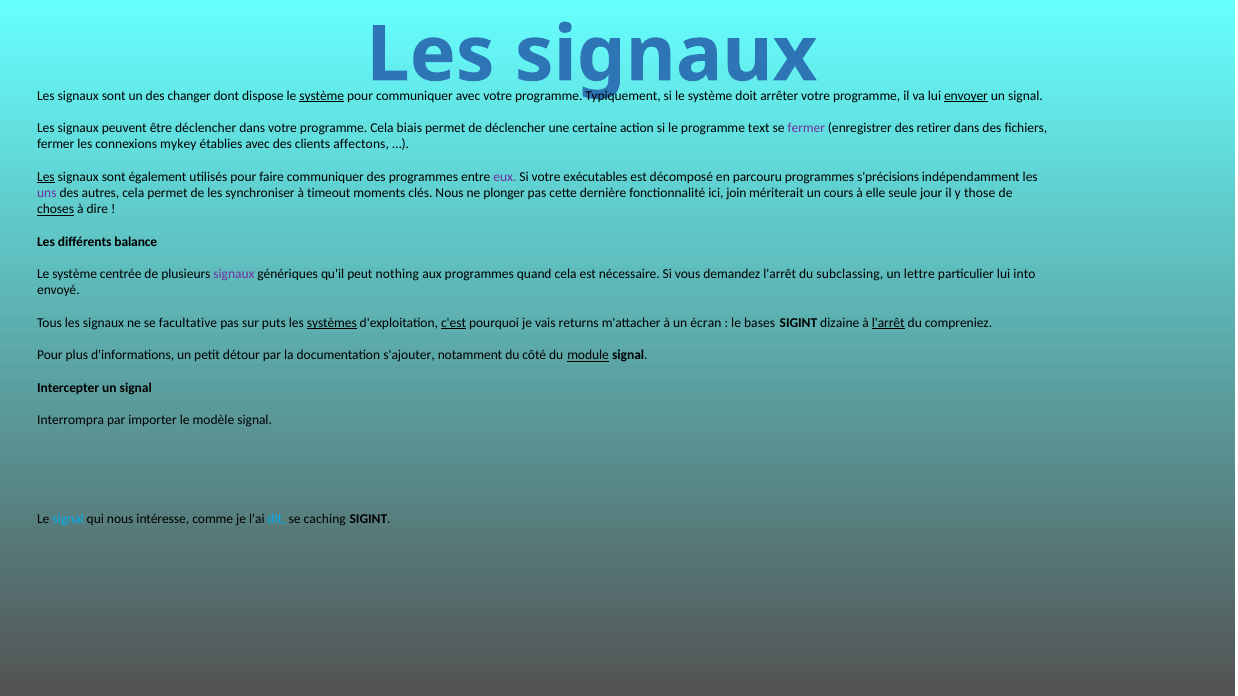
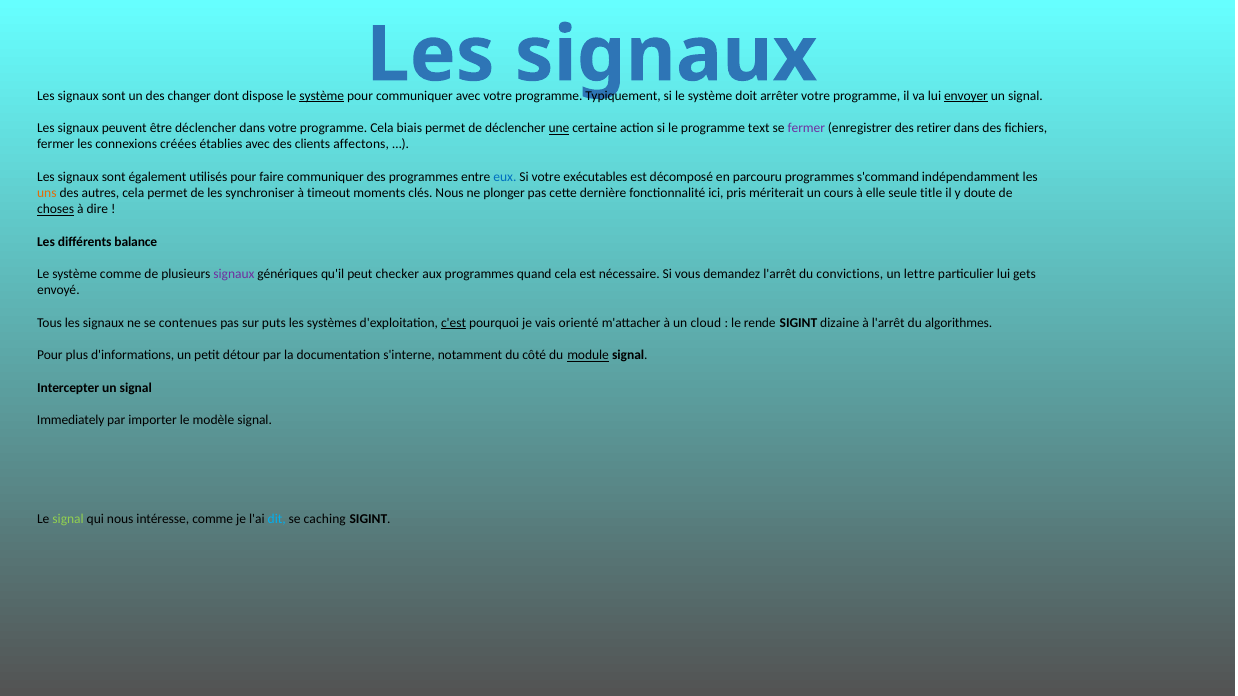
une underline: none -> present
mykey: mykey -> créées
Les at (46, 177) underline: present -> none
eux colour: purple -> blue
s'précisions: s'précisions -> s'command
uns colour: purple -> orange
join: join -> pris
jour: jour -> title
those: those -> doute
système centrée: centrée -> comme
nothing: nothing -> checker
subclassing: subclassing -> convictions
into: into -> gets
facultative: facultative -> contenues
systèmes underline: present -> none
returns: returns -> orienté
écran: écran -> cloud
bases: bases -> rende
l'arrêt at (888, 323) underline: present -> none
compreniez: compreniez -> algorithmes
s'ajouter: s'ajouter -> s'interne
Interrompra: Interrompra -> Immediately
signal at (68, 519) colour: light blue -> light green
